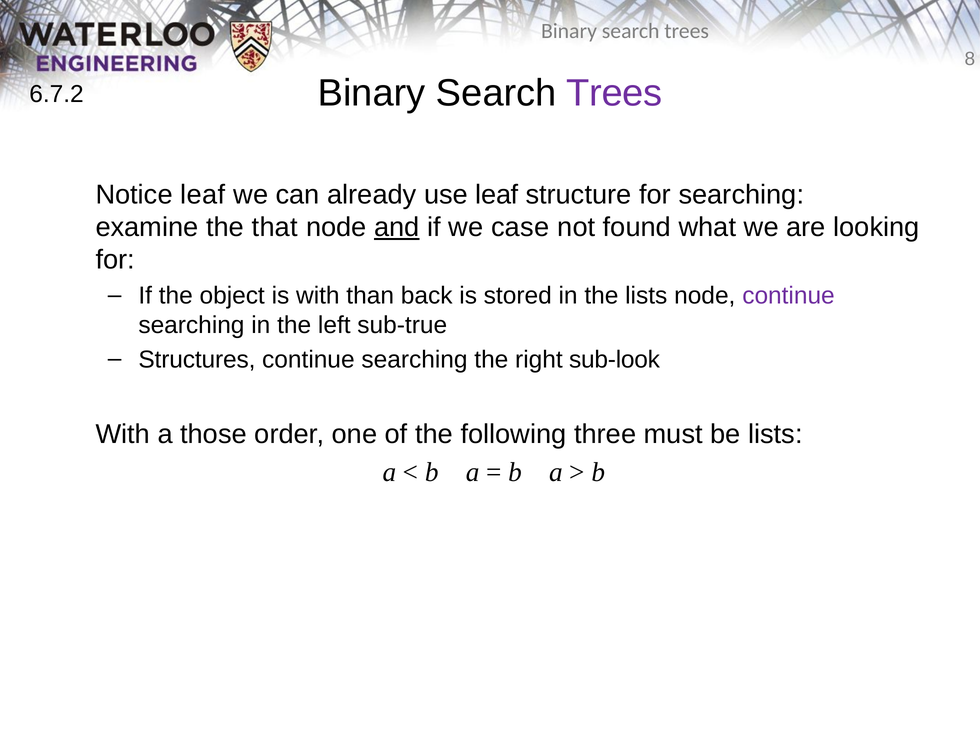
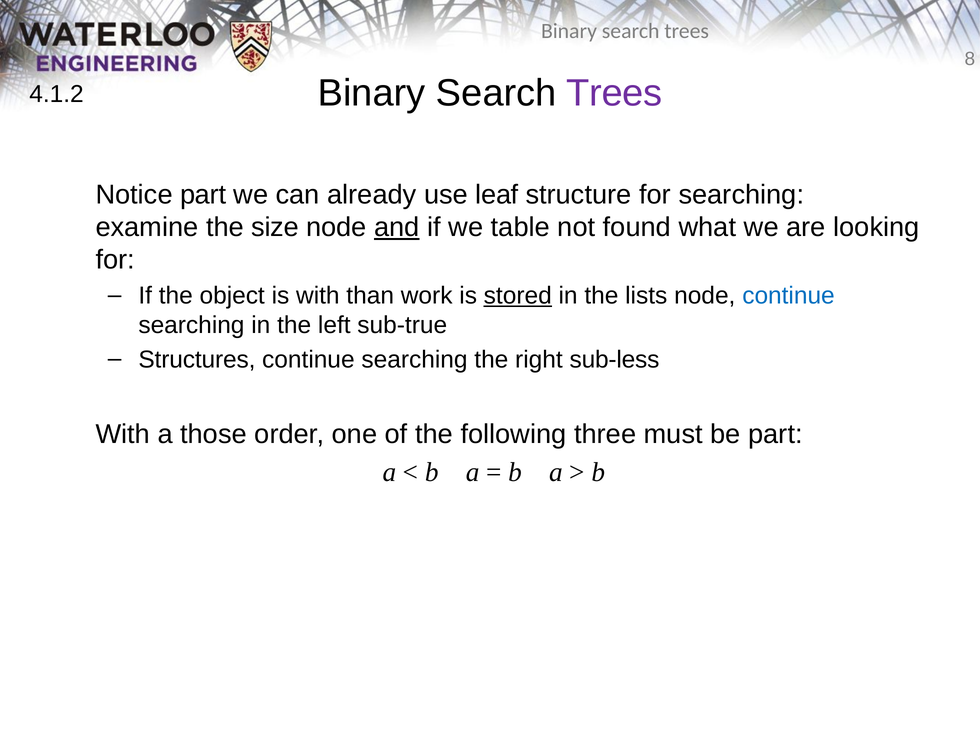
6.7.2: 6.7.2 -> 4.1.2
Notice leaf: leaf -> part
that: that -> size
case: case -> table
back: back -> work
stored underline: none -> present
continue at (789, 296) colour: purple -> blue
sub-look: sub-look -> sub-less
be lists: lists -> part
